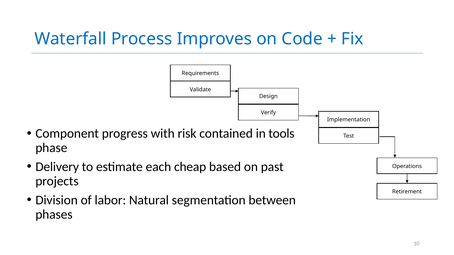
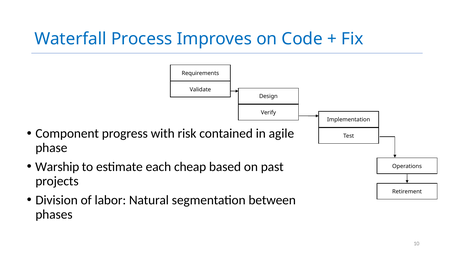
tools: tools -> agile
Delivery: Delivery -> Warship
